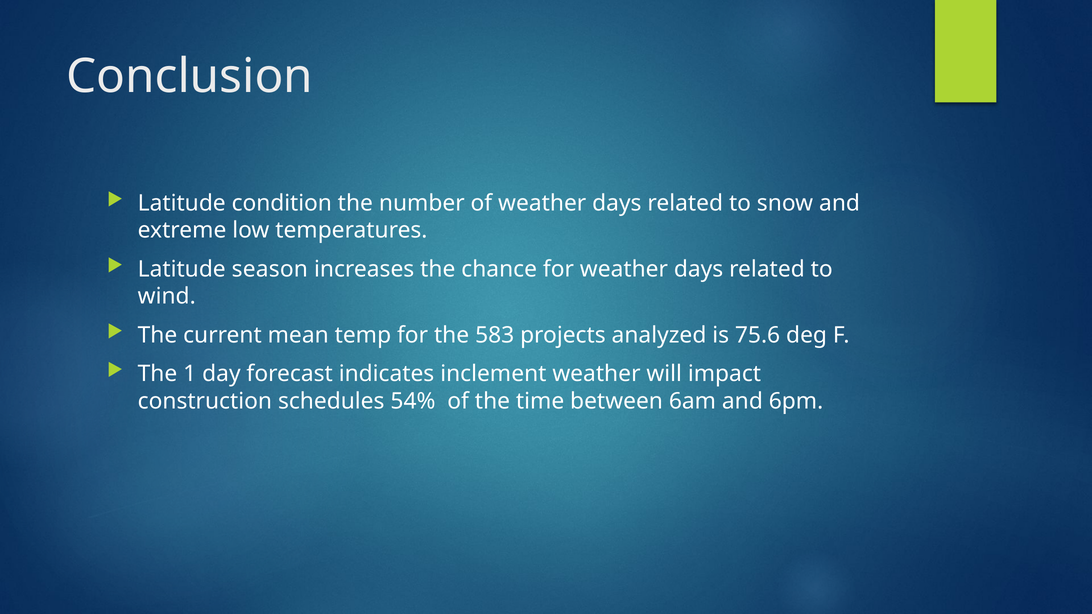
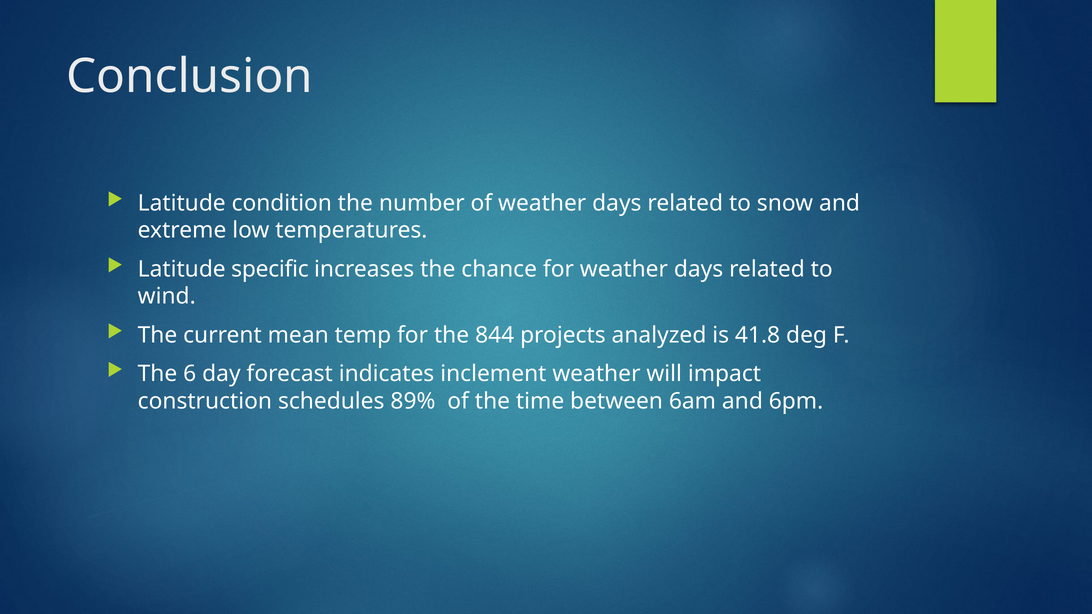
season: season -> specific
583: 583 -> 844
75.6: 75.6 -> 41.8
1: 1 -> 6
54%: 54% -> 89%
